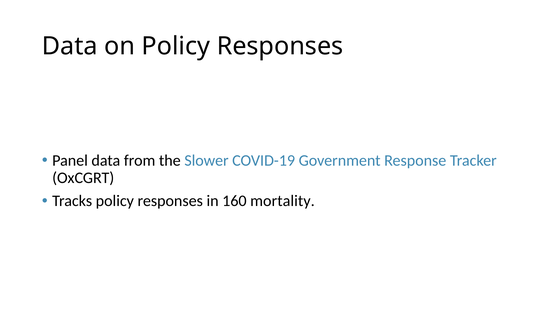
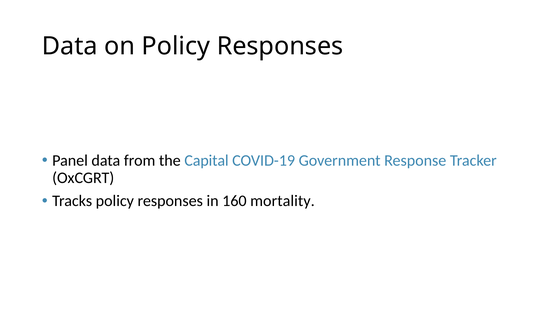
Slower: Slower -> Capital
